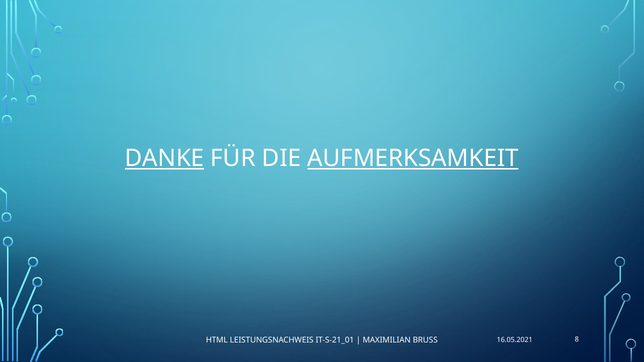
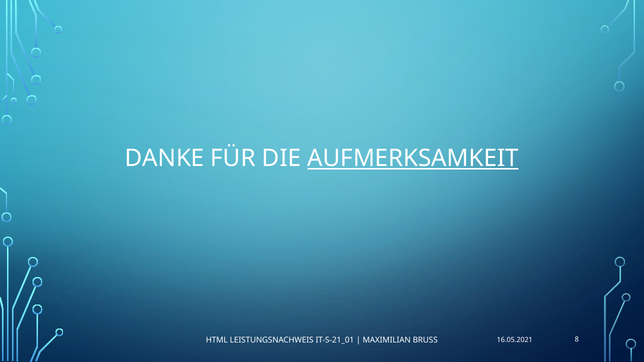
DANKE underline: present -> none
